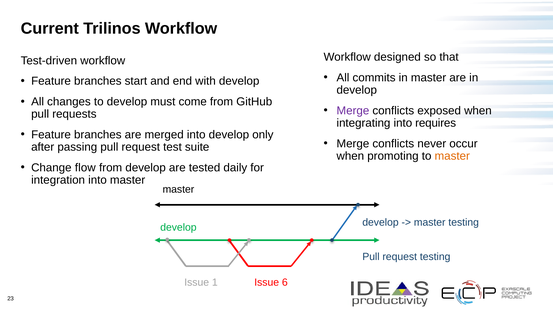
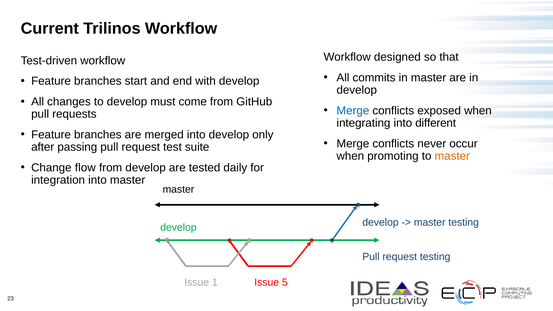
Merge at (353, 111) colour: purple -> blue
requires: requires -> different
6: 6 -> 5
